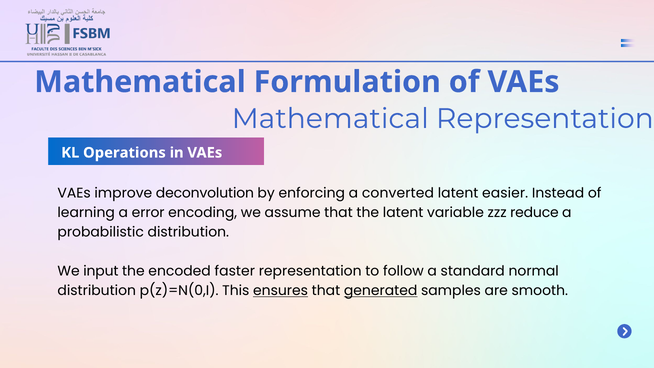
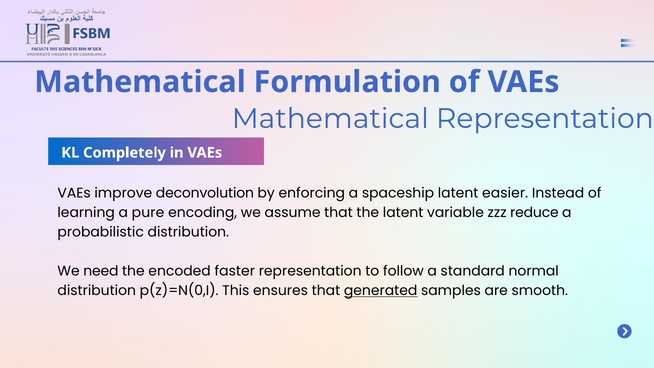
Operations: Operations -> Completely
converted: converted -> spaceship
error: error -> pure
input: input -> need
ensures underline: present -> none
